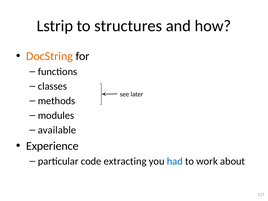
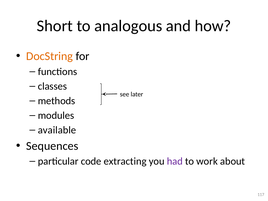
Lstrip: Lstrip -> Short
structures: structures -> analogous
Experience: Experience -> Sequences
had colour: blue -> purple
